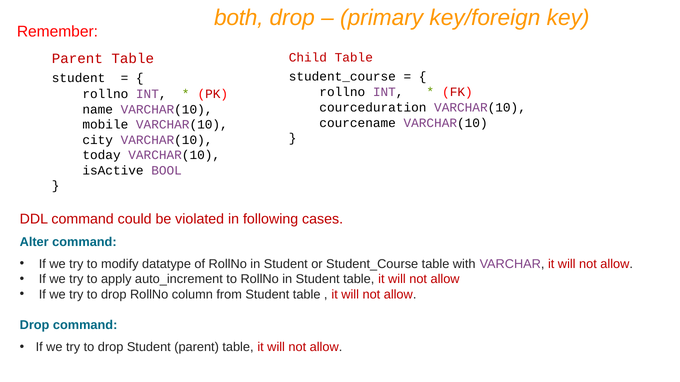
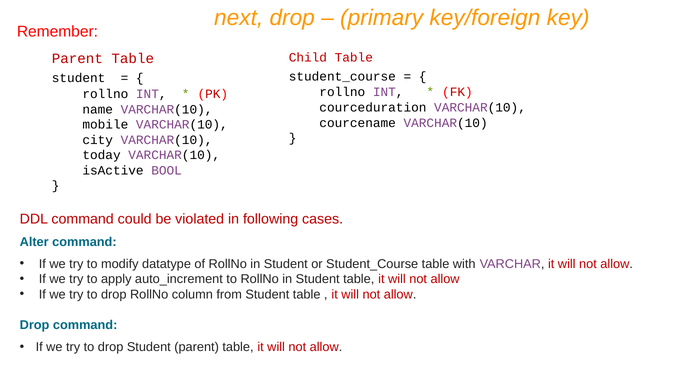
both: both -> next
